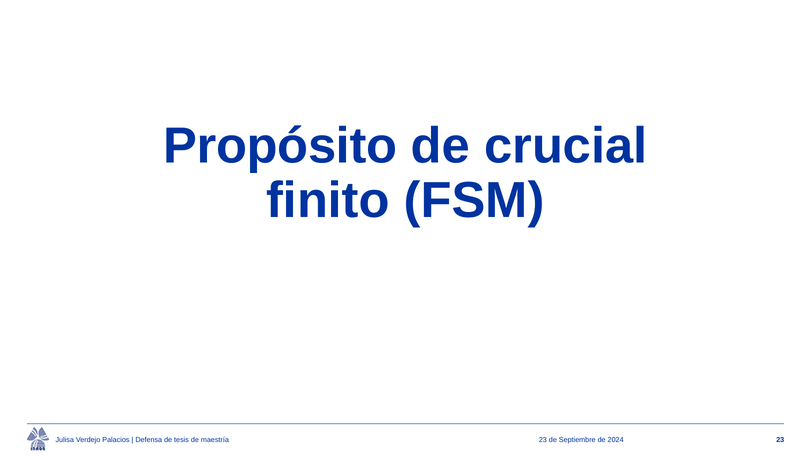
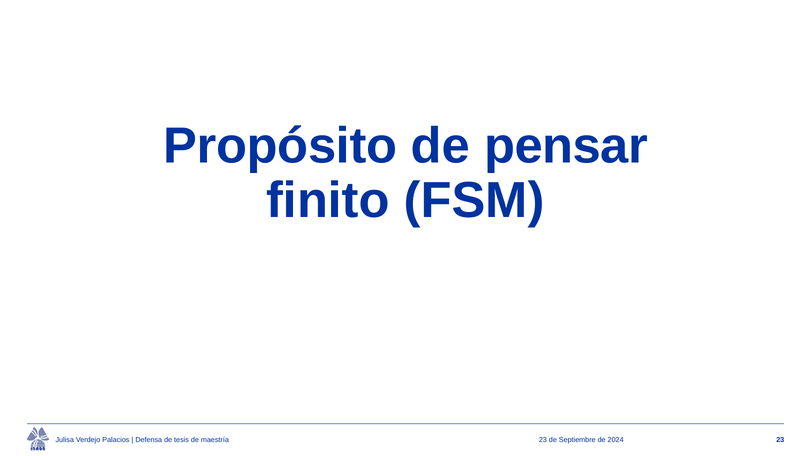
crucial: crucial -> pensar
